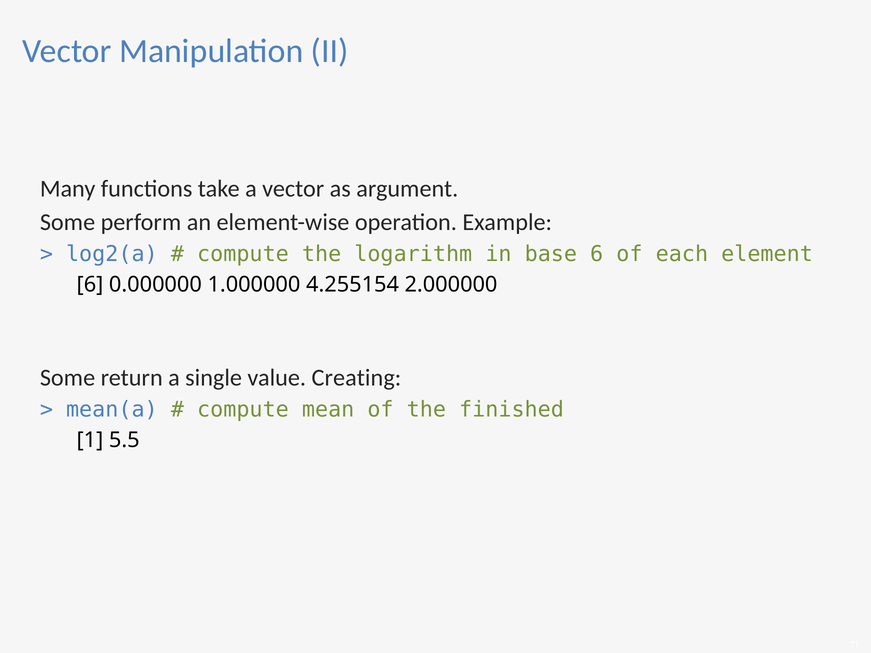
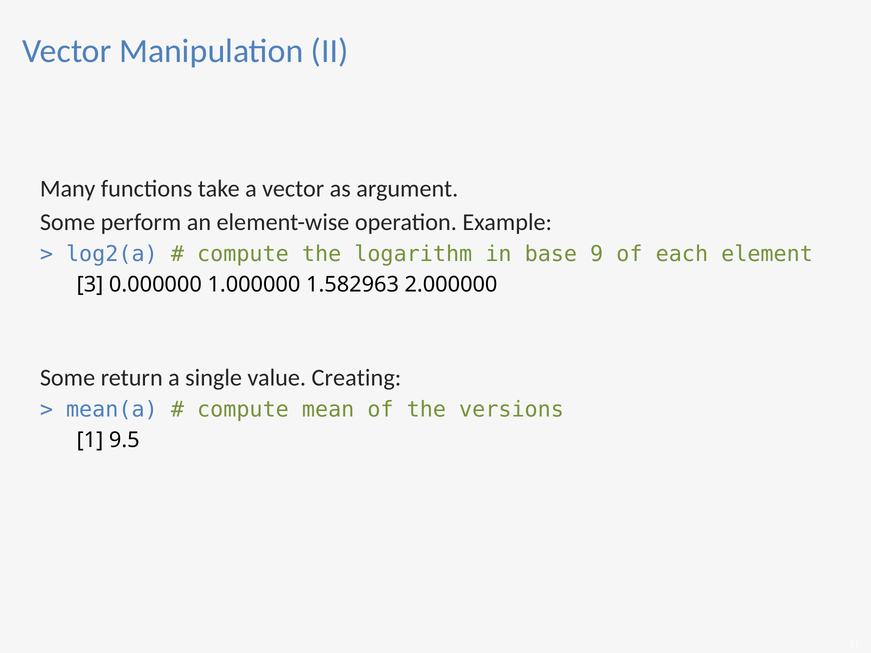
base 6: 6 -> 9
6 at (90, 285): 6 -> 3
4.255154: 4.255154 -> 1.582963
finished: finished -> versions
5.5: 5.5 -> 9.5
